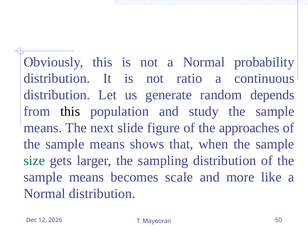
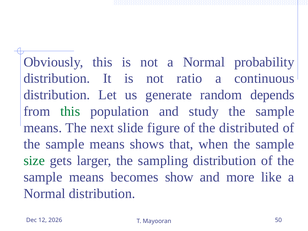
this at (70, 111) colour: black -> green
approaches: approaches -> distributed
scale: scale -> show
